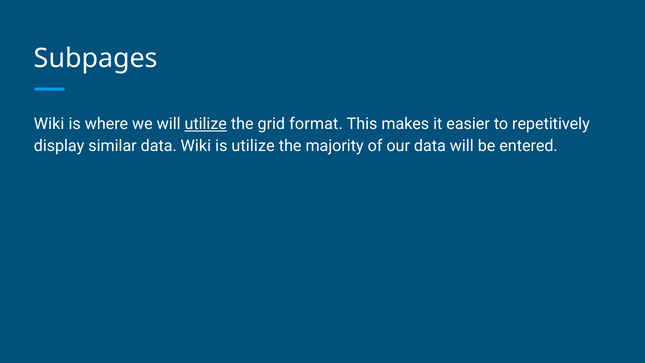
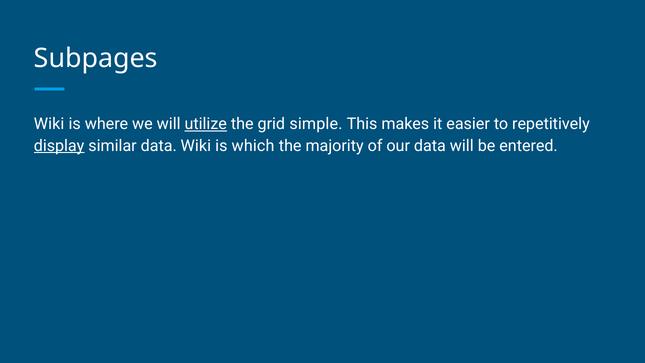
format: format -> simple
display underline: none -> present
is utilize: utilize -> which
